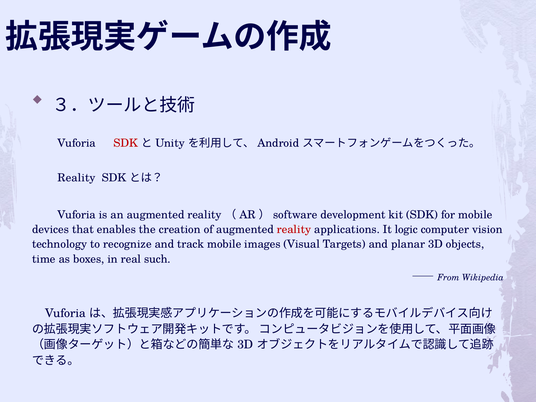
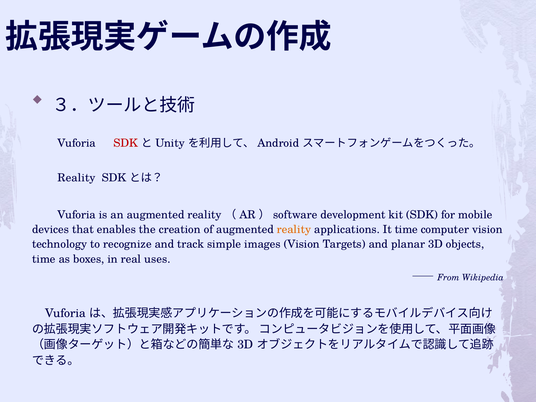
reality at (294, 229) colour: red -> orange
It logic: logic -> time
track mobile: mobile -> simple
images Visual: Visual -> Vision
such: such -> uses
